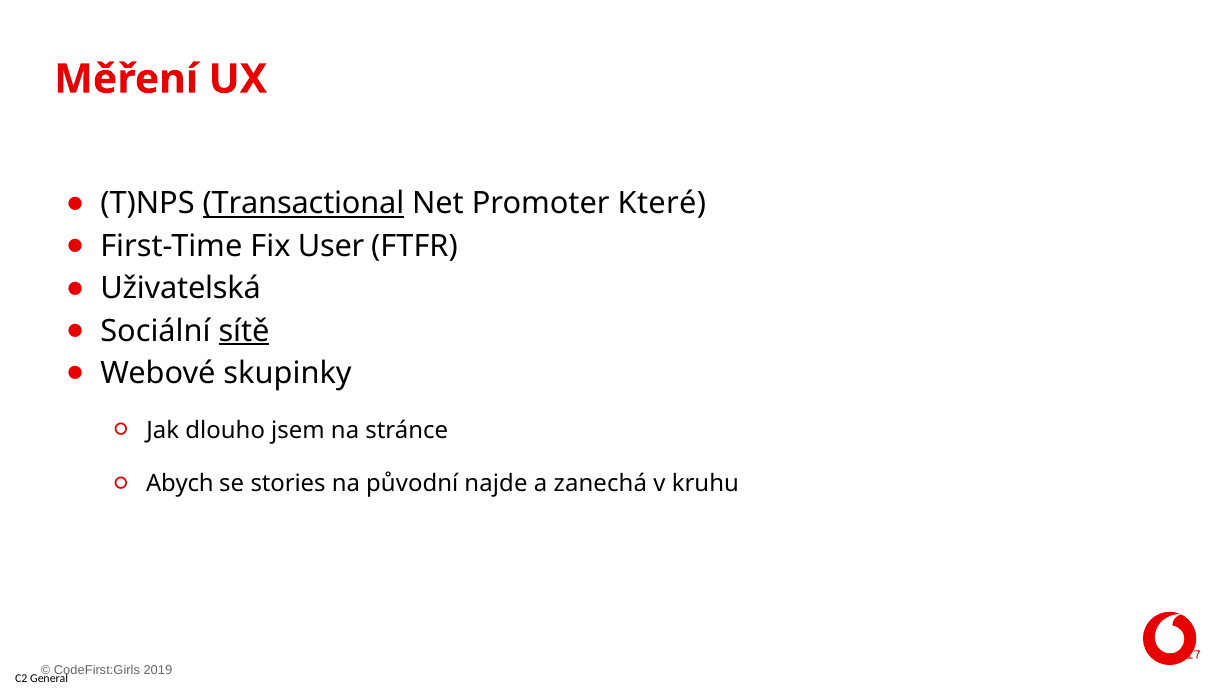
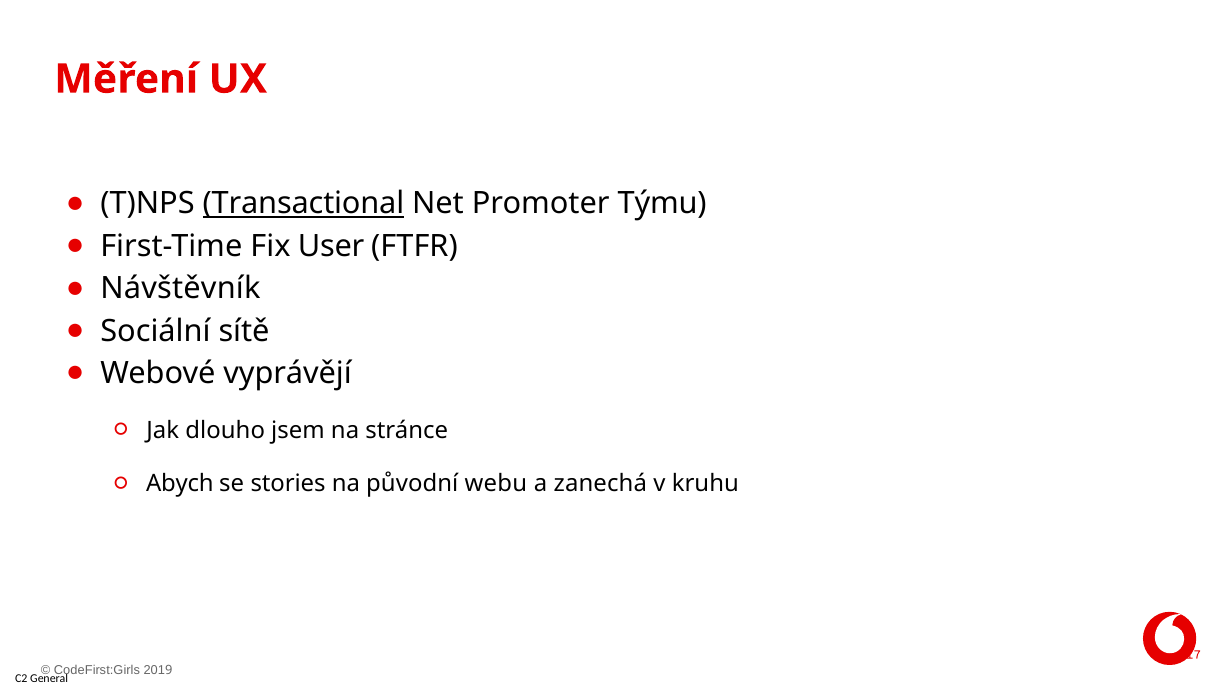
Které: Které -> Týmu
Uživatelská: Uživatelská -> Návštěvník
sítě underline: present -> none
skupinky: skupinky -> vyprávějí
najde: najde -> webu
